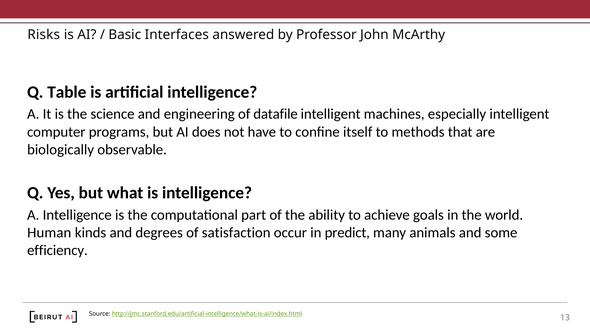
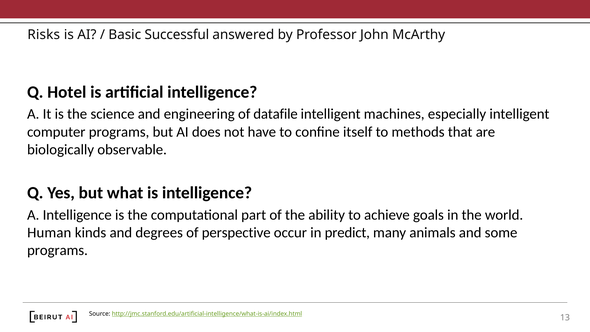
Interfaces: Interfaces -> Successful
Table: Table -> Hotel
satisfaction: satisfaction -> perspective
efficiency at (57, 250): efficiency -> programs
